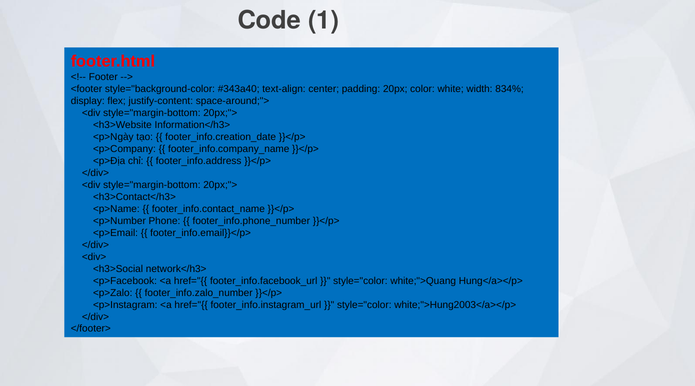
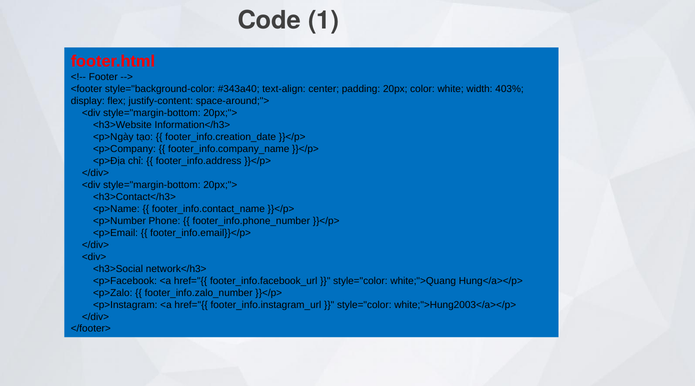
834%: 834% -> 403%
